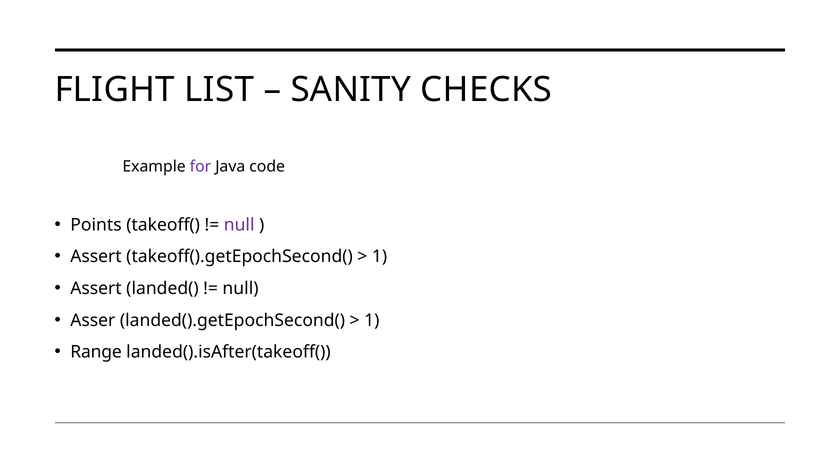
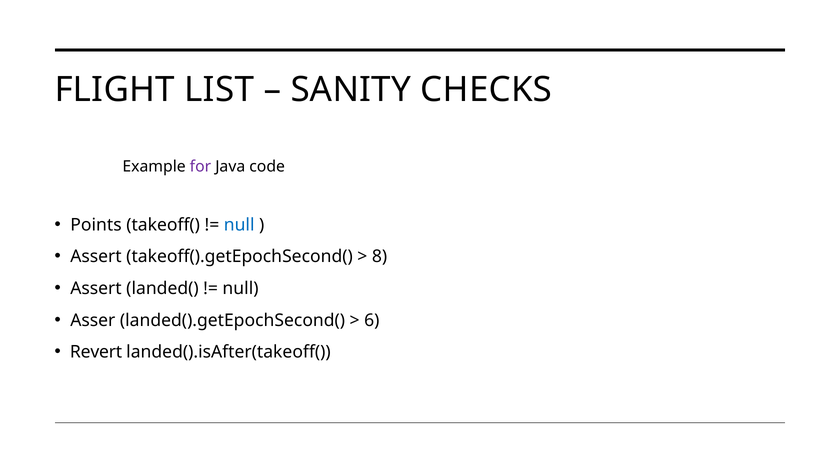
null at (239, 225) colour: purple -> blue
1 at (380, 257): 1 -> 8
1 at (372, 321): 1 -> 6
Range: Range -> Revert
